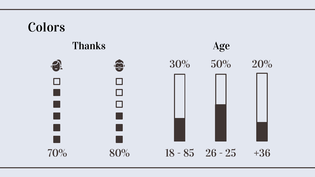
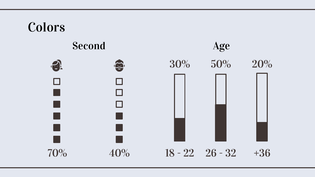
Thanks: Thanks -> Second
80%: 80% -> 40%
85: 85 -> 22
25: 25 -> 32
